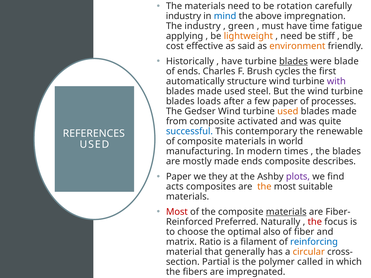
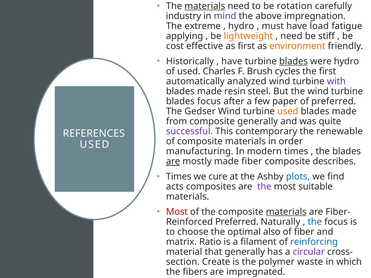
materials at (205, 6) underline: none -> present
mind colour: blue -> purple
The industry: industry -> extreme
green at (241, 26): green -> hydro
time: time -> load
as said: said -> first
were blade: blade -> hydro
of ends: ends -> used
structure: structure -> analyzed
made used: used -> resin
blades loads: loads -> focus
of processes: processes -> preferred
composite activated: activated -> generally
successful colour: blue -> purple
world: world -> order
are at (173, 162) underline: none -> present
made ends: ends -> fiber
Paper at (179, 177): Paper -> Times
they: they -> cure
plots colour: purple -> blue
the at (264, 187) colour: orange -> purple
the at (315, 222) colour: red -> blue
circular colour: orange -> purple
Partial: Partial -> Create
called: called -> waste
